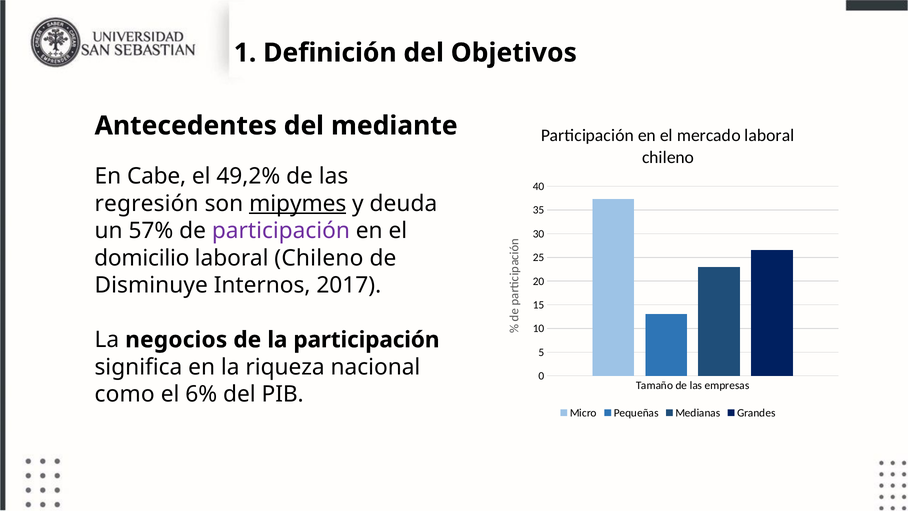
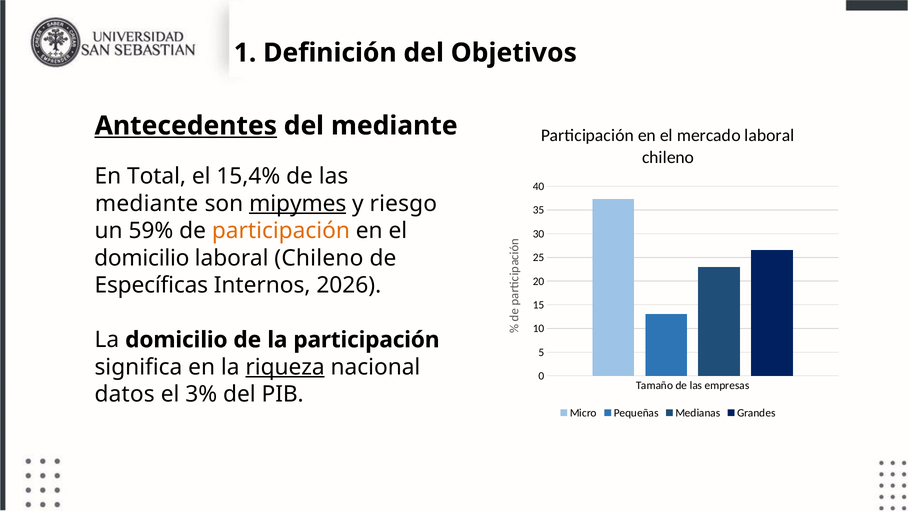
Antecedentes underline: none -> present
Cabe: Cabe -> Total
49,2%: 49,2% -> 15,4%
regresión at (147, 203): regresión -> mediante
deuda: deuda -> riesgo
57%: 57% -> 59%
participación at (281, 231) colour: purple -> orange
Disminuye: Disminuye -> Específicas
2017: 2017 -> 2026
La negocios: negocios -> domicilio
riqueza underline: none -> present
como: como -> datos
6%: 6% -> 3%
